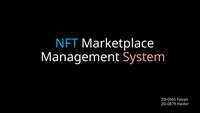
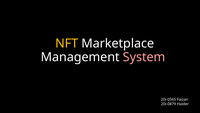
NFT colour: light blue -> yellow
